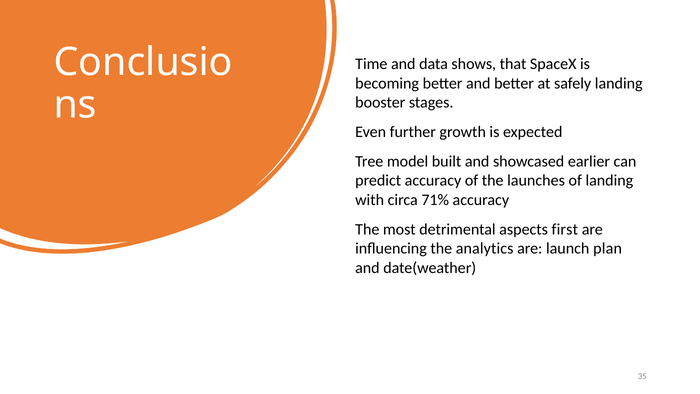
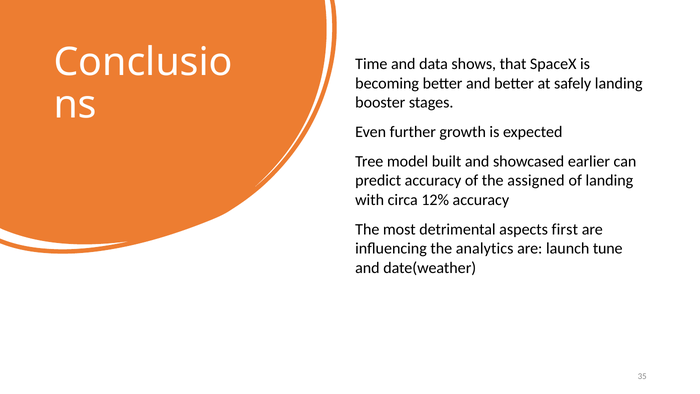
launches: launches -> assigned
71%: 71% -> 12%
plan: plan -> tune
